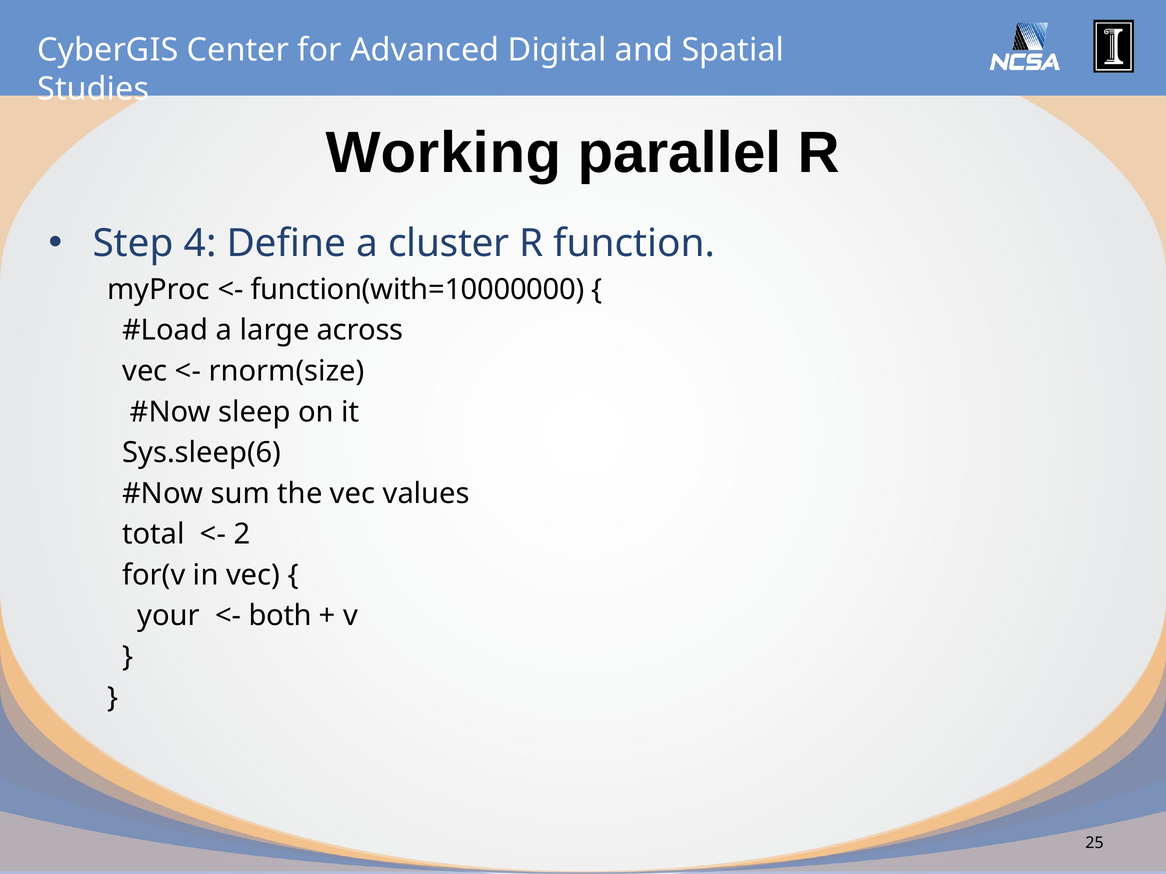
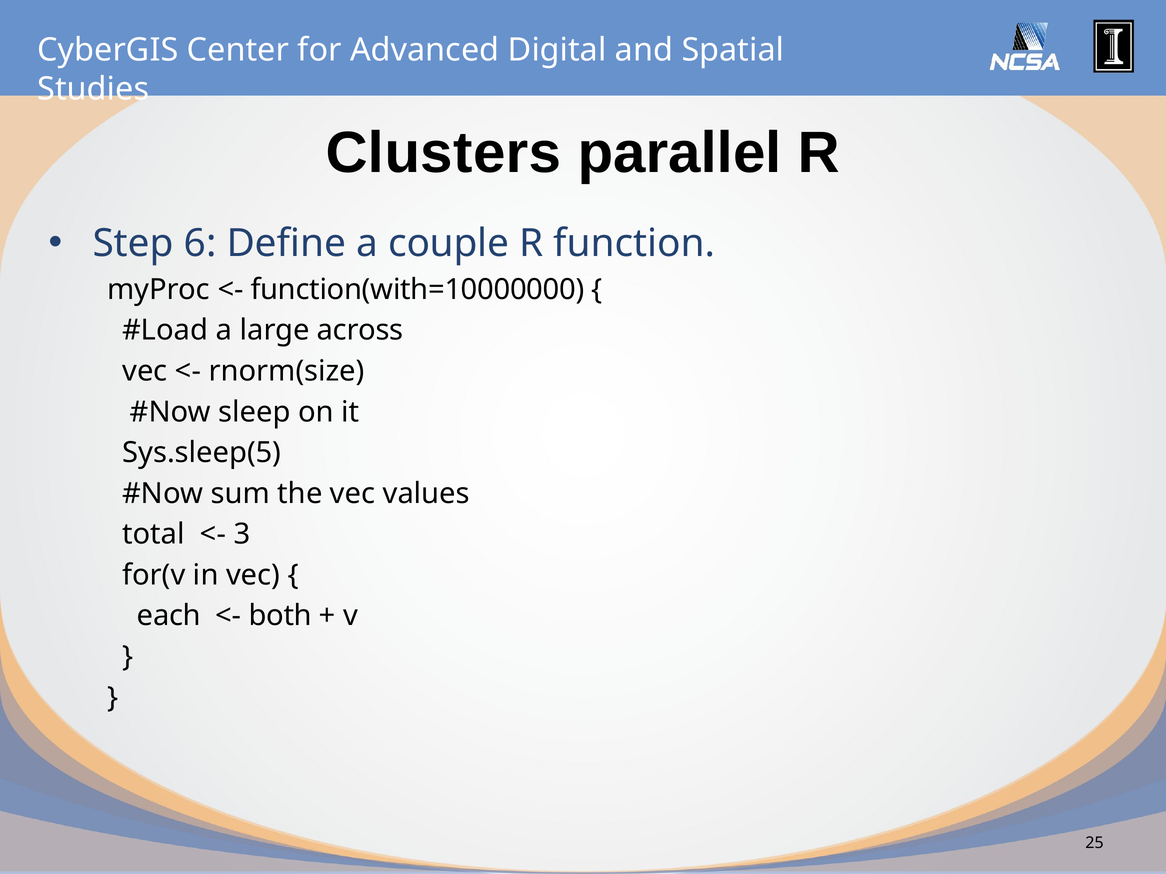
Working: Working -> Clusters
4: 4 -> 6
cluster: cluster -> couple
Sys.sleep(6: Sys.sleep(6 -> Sys.sleep(5
2: 2 -> 3
your: your -> each
